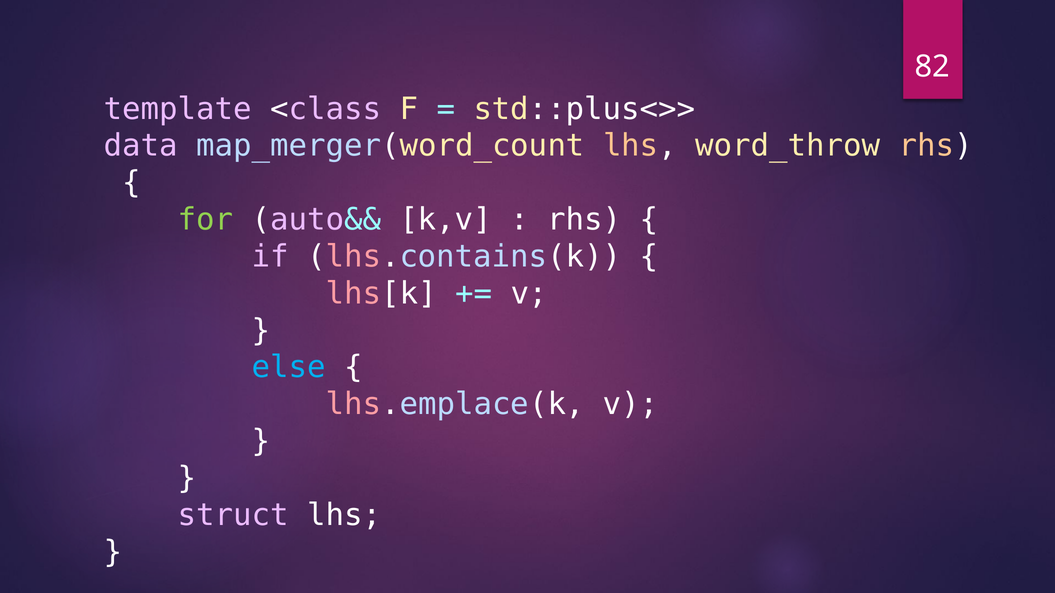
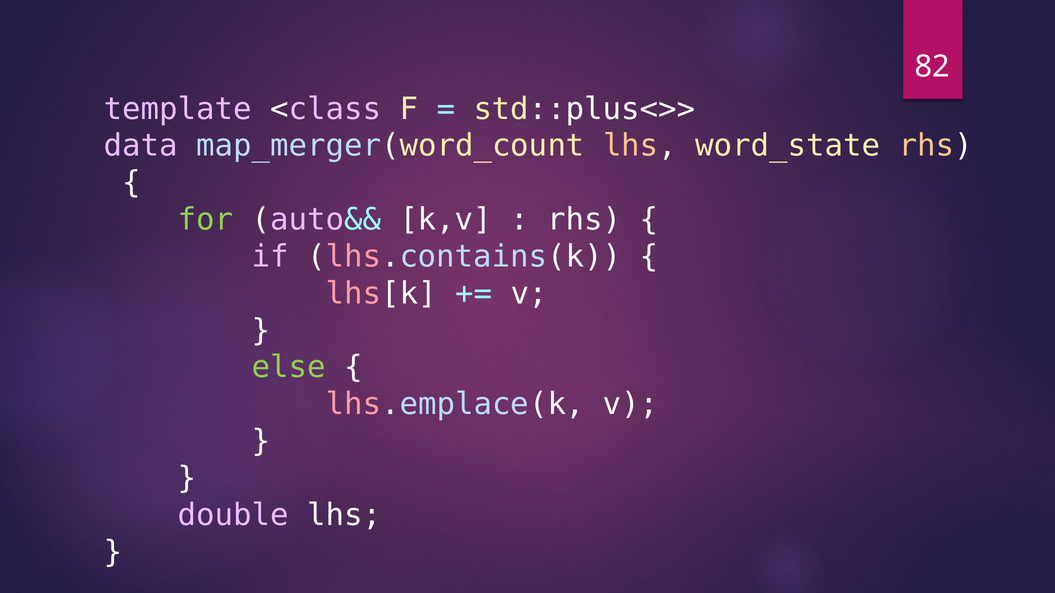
word_throw: word_throw -> word_state
else colour: light blue -> light green
struct: struct -> double
